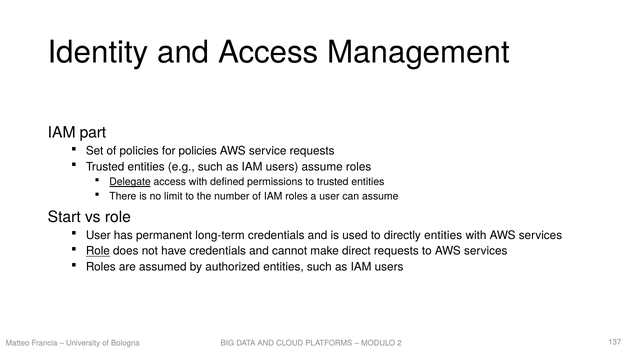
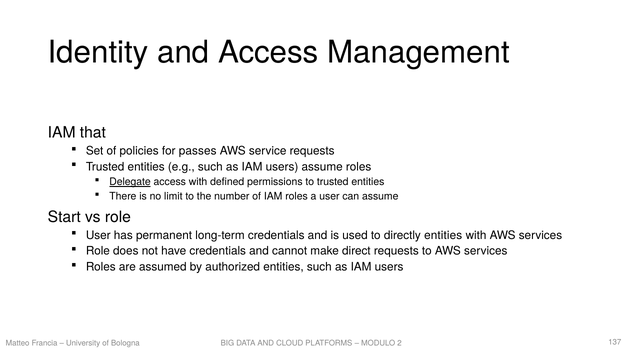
part: part -> that
for policies: policies -> passes
Role at (98, 251) underline: present -> none
